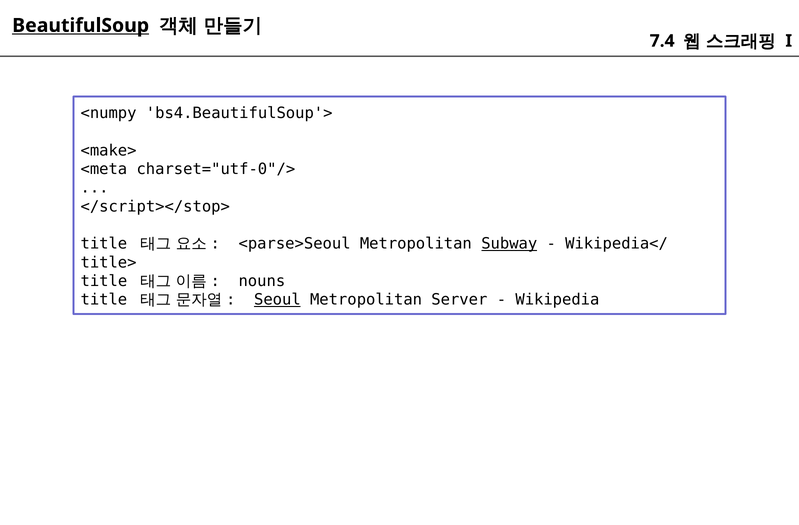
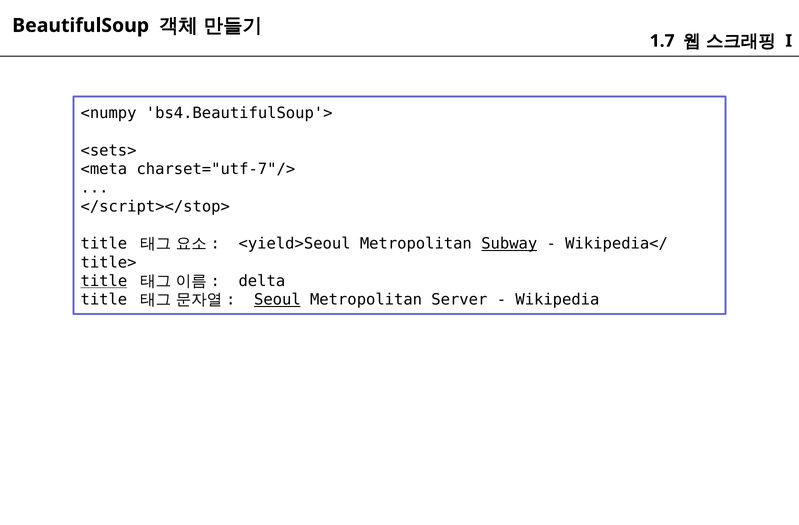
BeautifulSoup underline: present -> none
7.4: 7.4 -> 1.7
<make>: <make> -> <sets>
charset="utf-0"/>: charset="utf-0"/> -> charset="utf-7"/>
<parse>Seoul: <parse>Seoul -> <yield>Seoul
title at (104, 281) underline: none -> present
nouns: nouns -> delta
